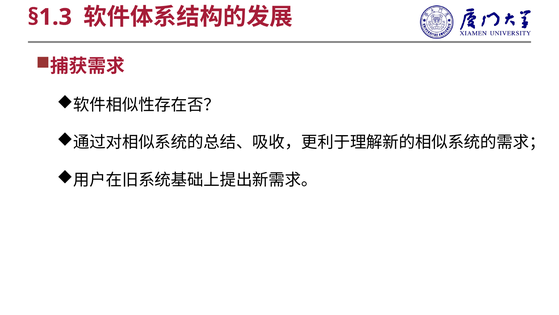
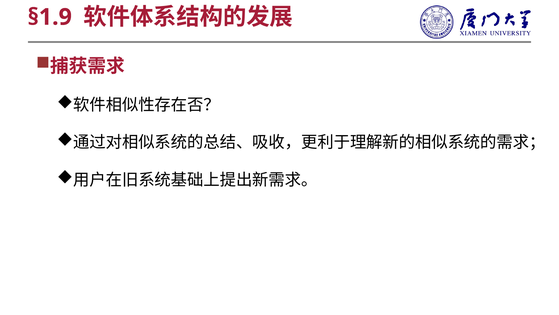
§1.3: §1.3 -> §1.9
